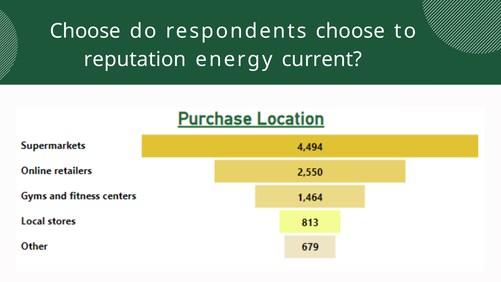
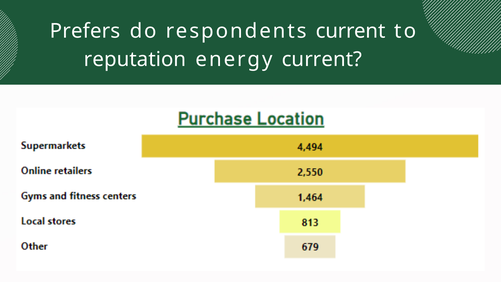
Choose at (85, 31): Choose -> Prefers
respondents choose: choose -> current
